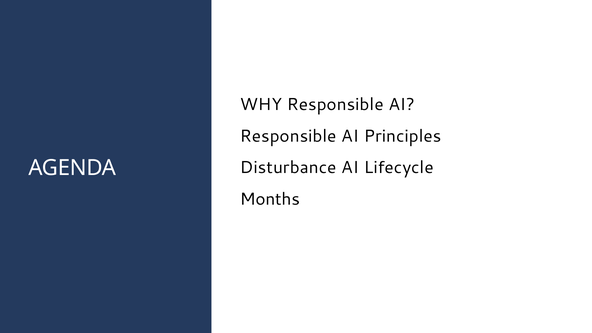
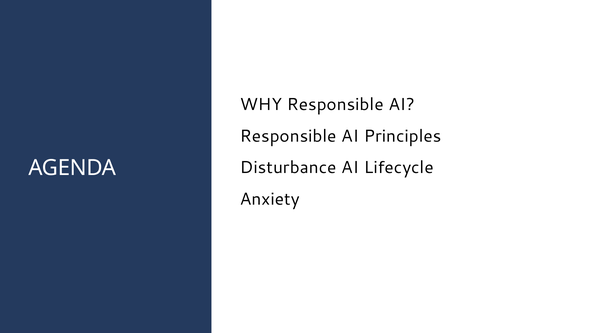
Months: Months -> Anxiety
